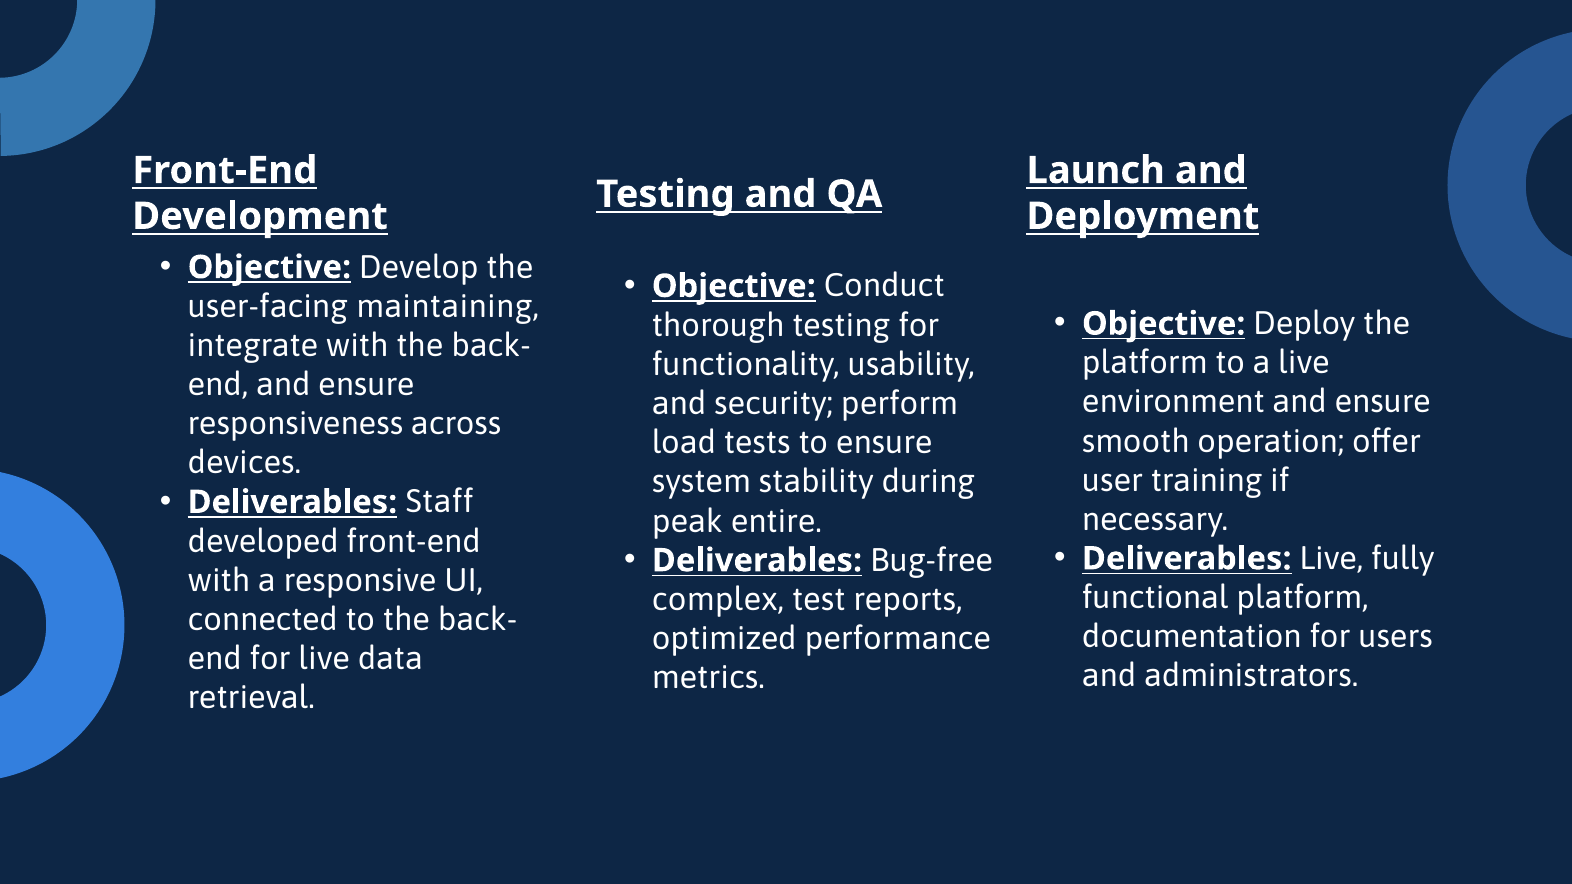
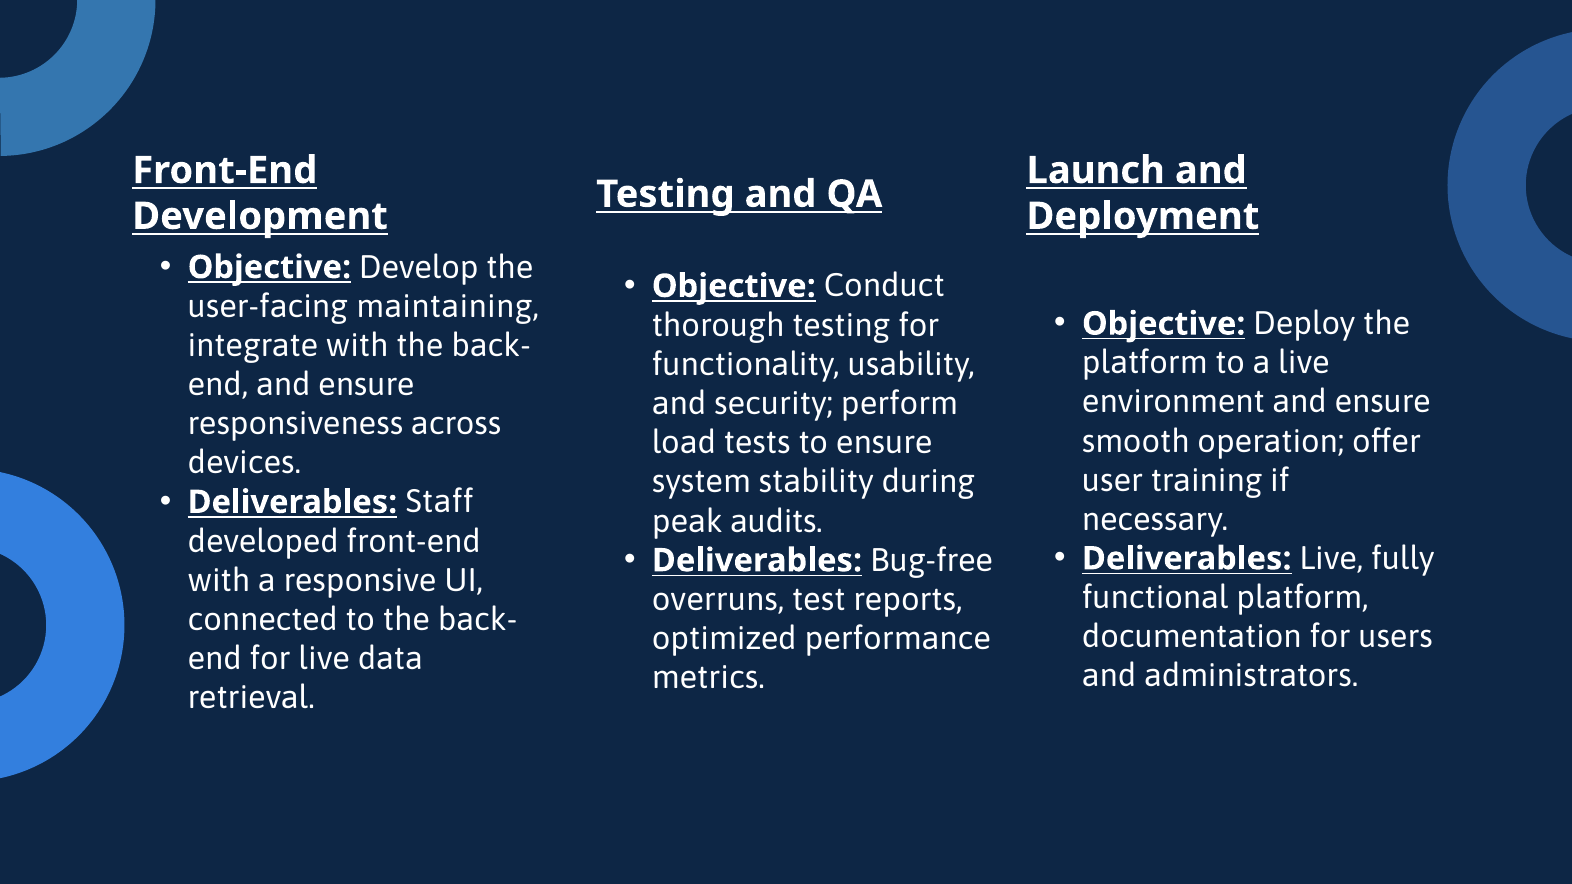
entire: entire -> audits
complex: complex -> overruns
